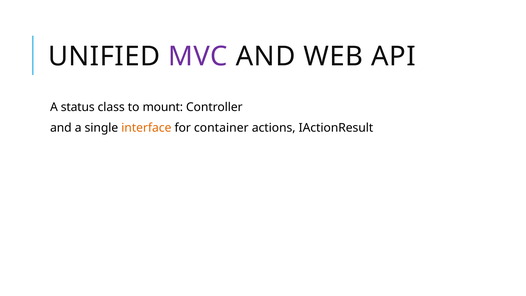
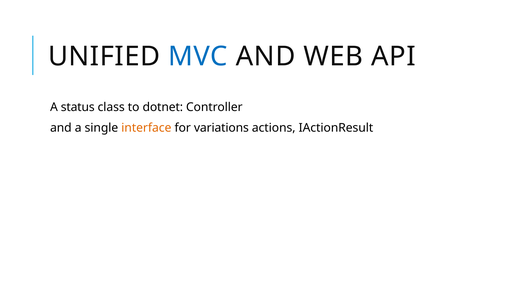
MVC colour: purple -> blue
mount: mount -> dotnet
container: container -> variations
